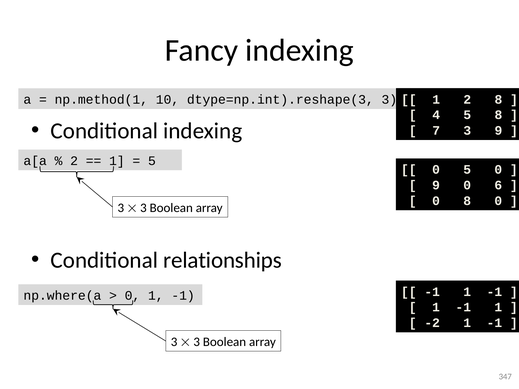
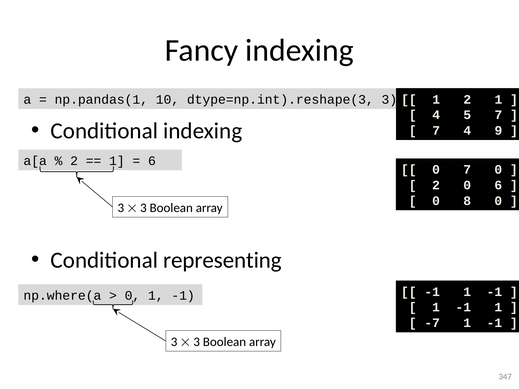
2 8: 8 -> 1
np.method(1: np.method(1 -> np.pandas(1
5 8: 8 -> 7
7 3: 3 -> 4
5 at (152, 161): 5 -> 6
0 5: 5 -> 7
9 at (436, 185): 9 -> 2
relationships: relationships -> representing
-2: -2 -> -7
